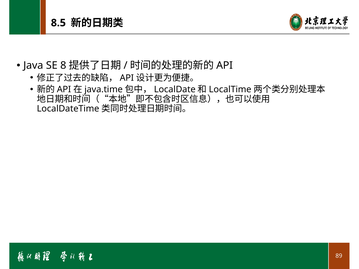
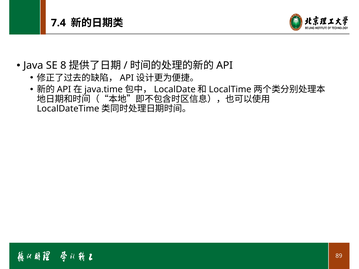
8.5: 8.5 -> 7.4
